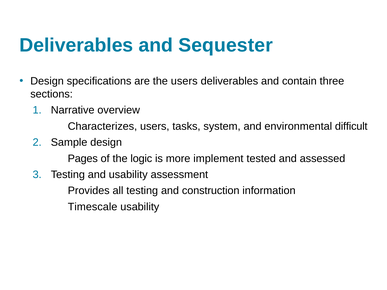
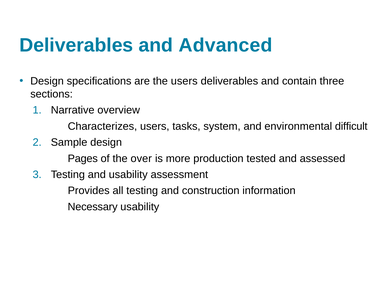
Sequester: Sequester -> Advanced
logic: logic -> over
implement: implement -> production
Timescale: Timescale -> Necessary
